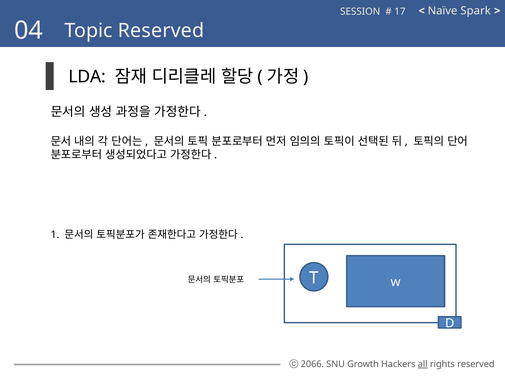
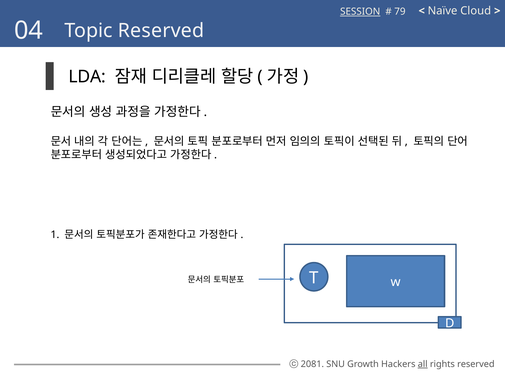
SESSION underline: none -> present
17: 17 -> 79
Spark: Spark -> Cloud
2066: 2066 -> 2081
